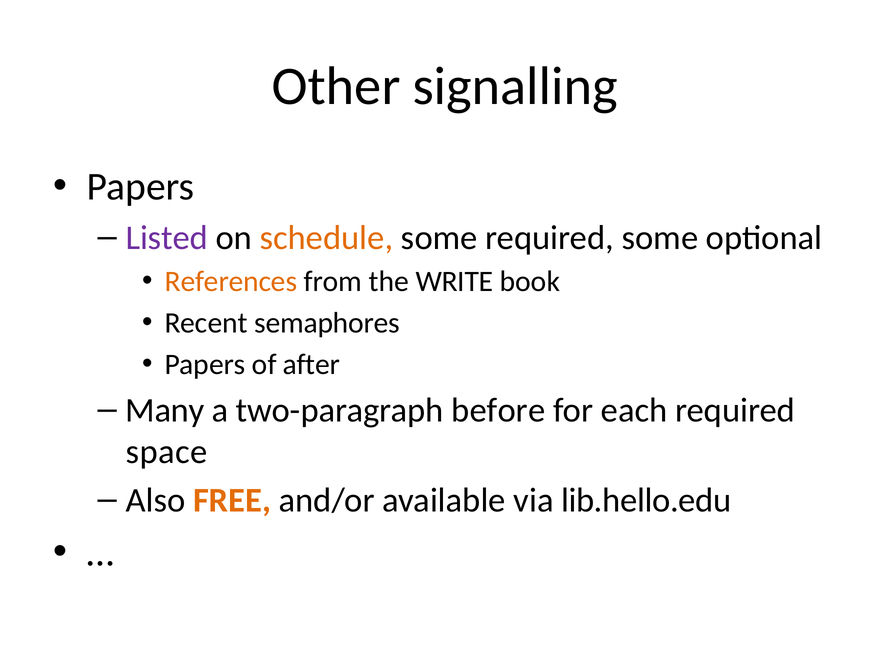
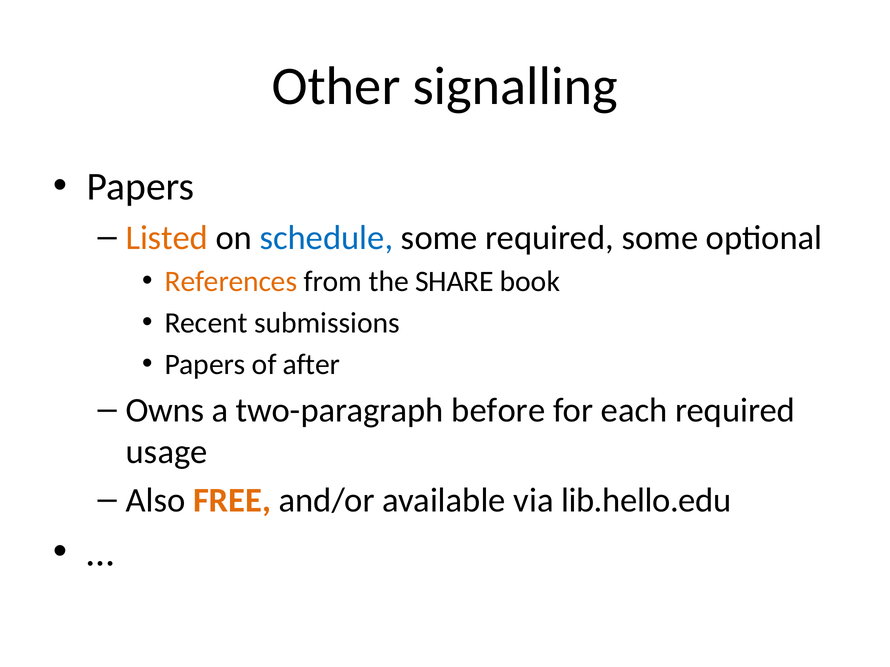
Listed colour: purple -> orange
schedule colour: orange -> blue
WRITE: WRITE -> SHARE
semaphores: semaphores -> submissions
Many: Many -> Owns
space: space -> usage
